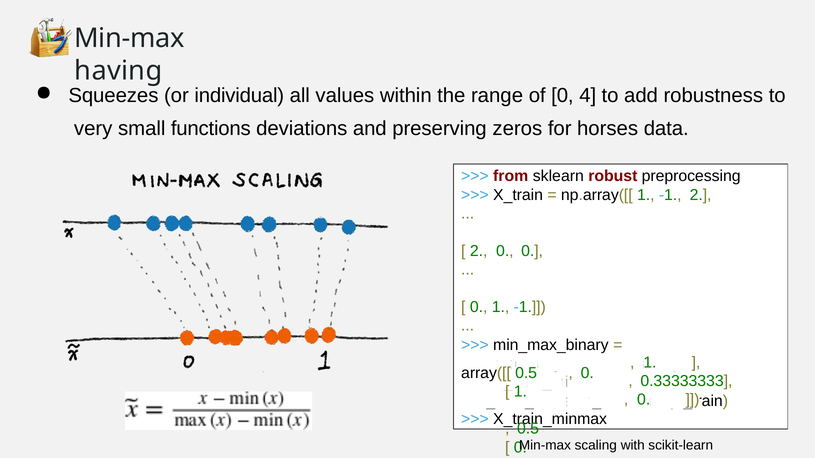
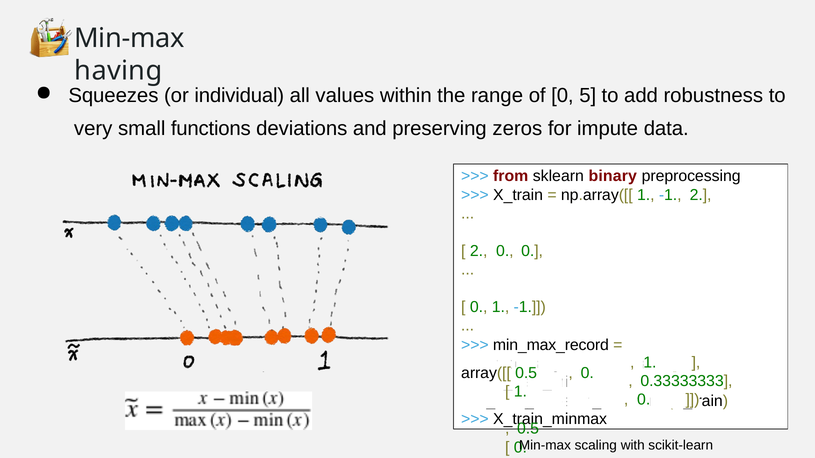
4: 4 -> 5
horses: horses -> impute
robust: robust -> binary
min_max_binary: min_max_binary -> min_max_record
